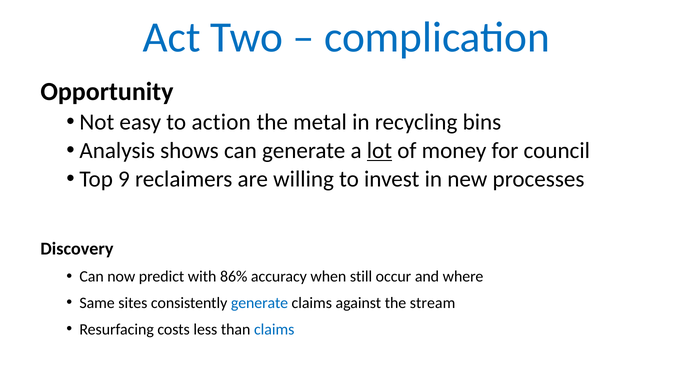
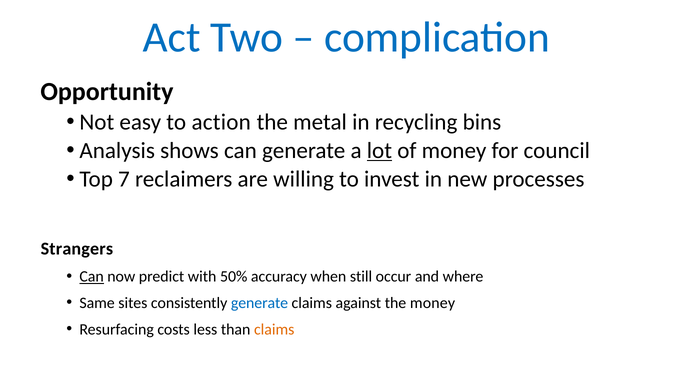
9: 9 -> 7
Discovery: Discovery -> Strangers
Can at (92, 276) underline: none -> present
86%: 86% -> 50%
the stream: stream -> money
claims at (274, 329) colour: blue -> orange
